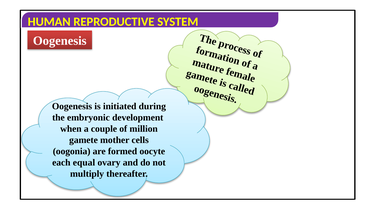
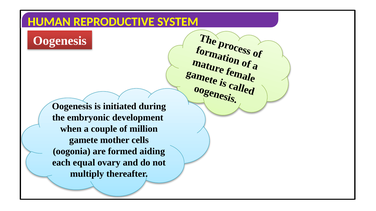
oocyte: oocyte -> aiding
